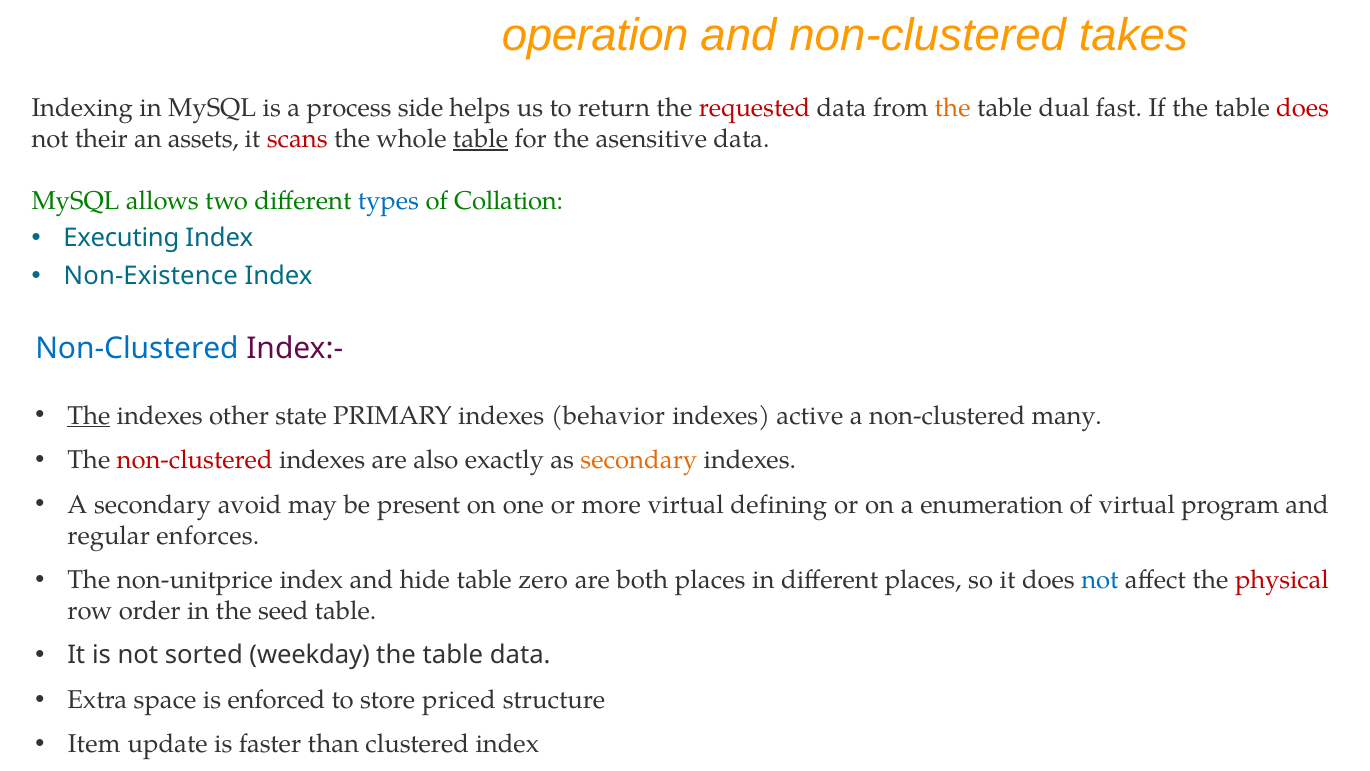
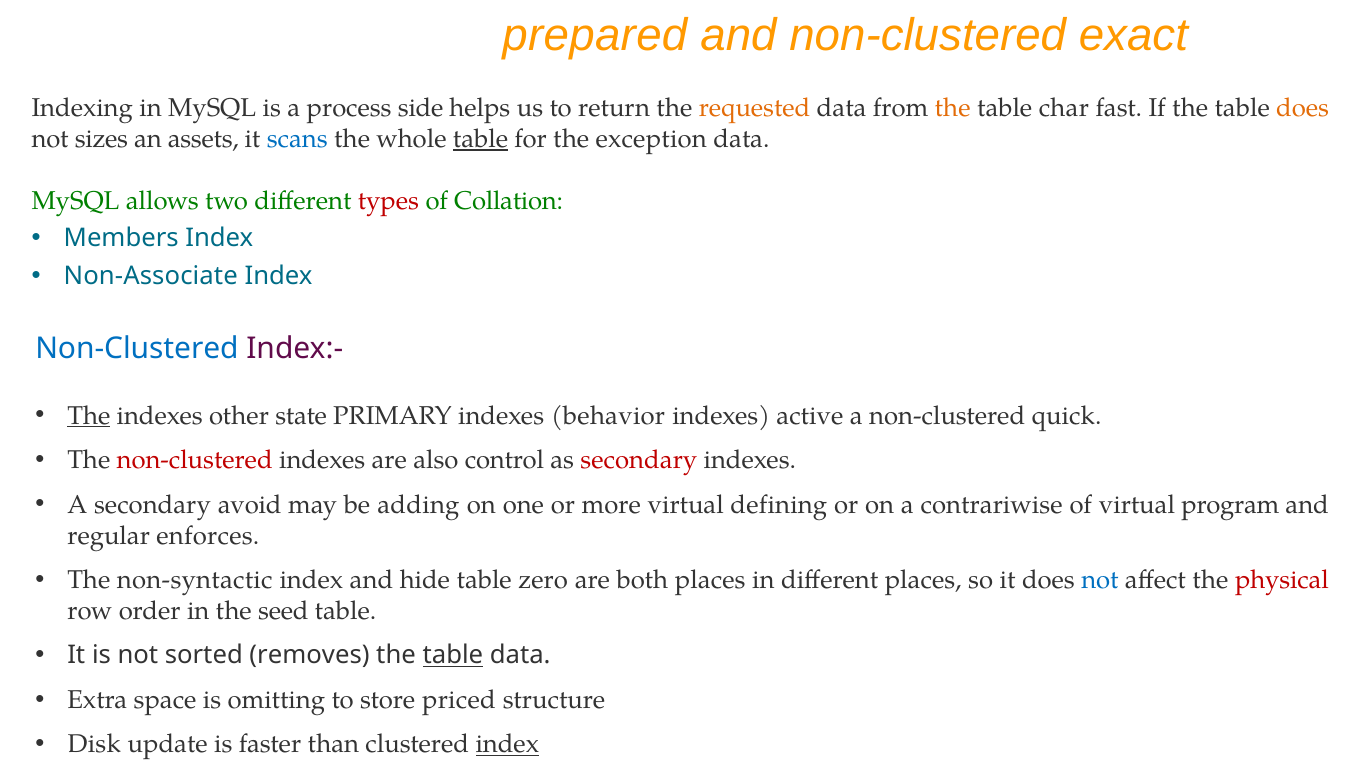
operation: operation -> prepared
takes: takes -> exact
requested colour: red -> orange
dual: dual -> char
does at (1303, 108) colour: red -> orange
their: their -> sizes
scans colour: red -> blue
asensitive: asensitive -> exception
types colour: blue -> red
Executing: Executing -> Members
Non-Existence: Non-Existence -> Non-Associate
many: many -> quick
exactly: exactly -> control
secondary at (639, 460) colour: orange -> red
present: present -> adding
enumeration: enumeration -> contrariwise
non-unitprice: non-unitprice -> non-syntactic
weekday: weekday -> removes
table at (453, 655) underline: none -> present
enforced: enforced -> omitting
Item: Item -> Disk
index at (507, 744) underline: none -> present
